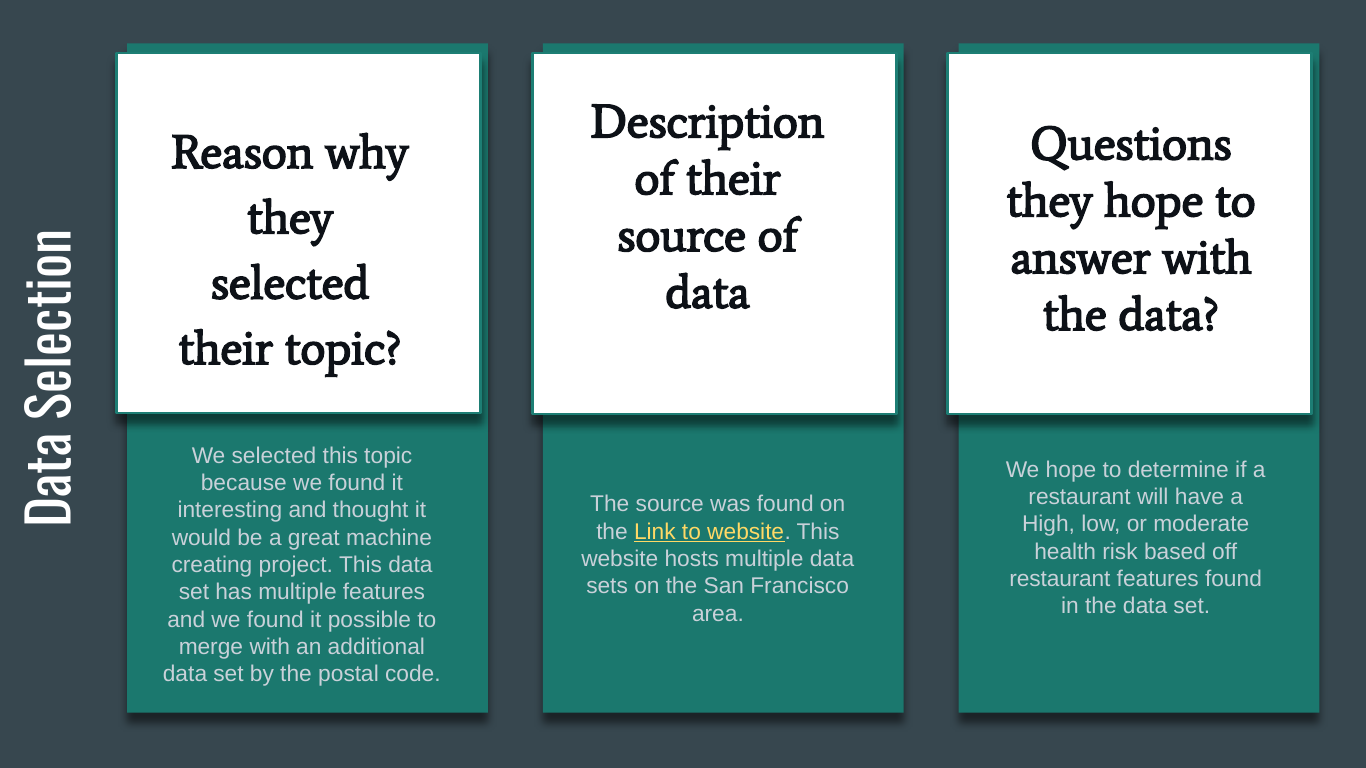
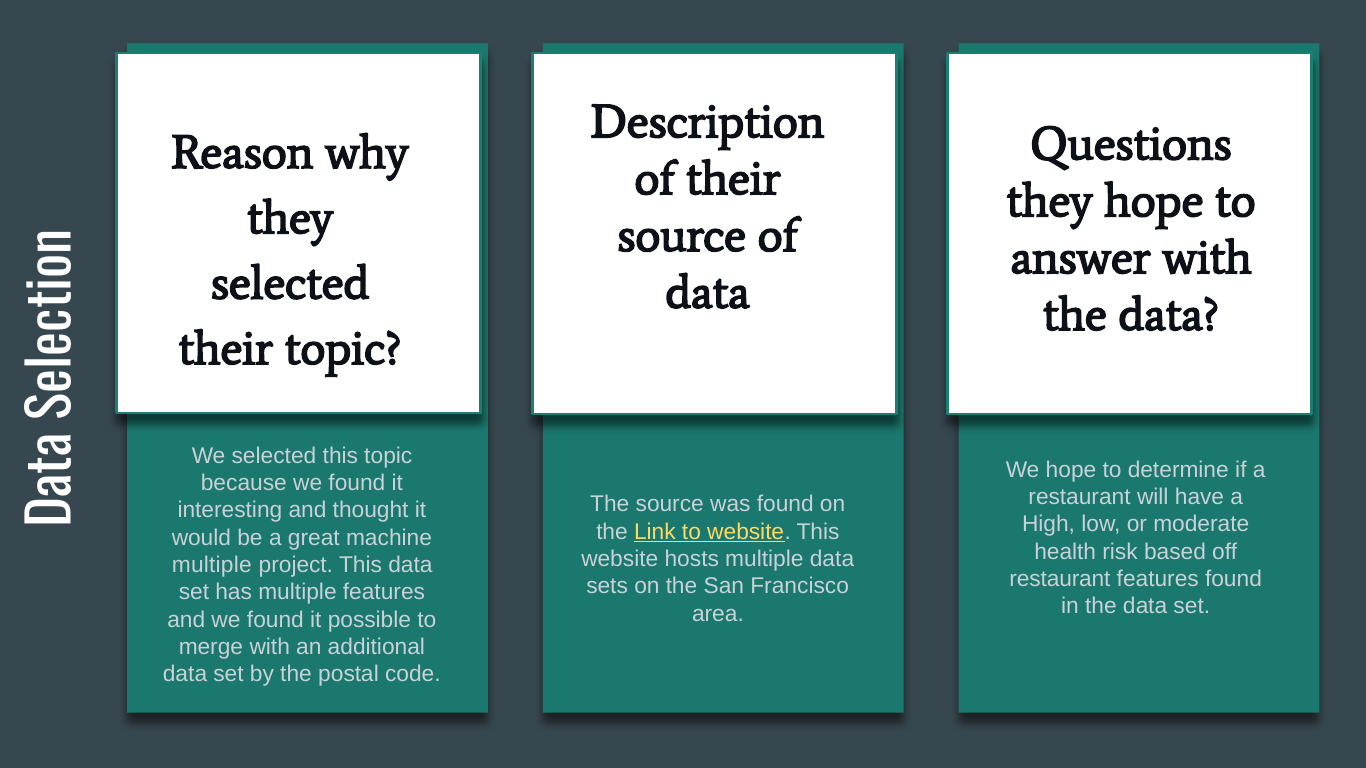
creating at (212, 565): creating -> multiple
